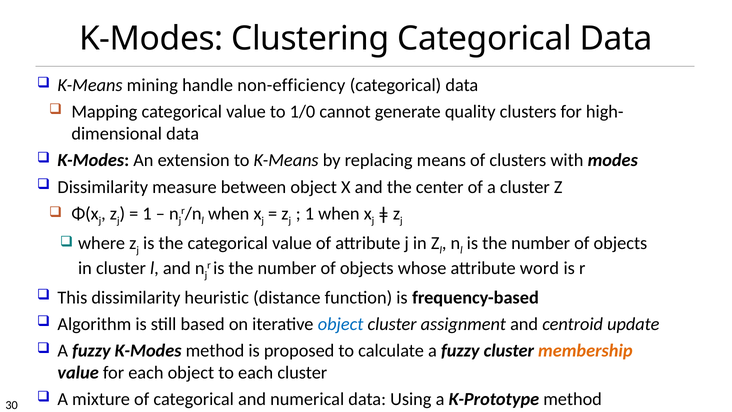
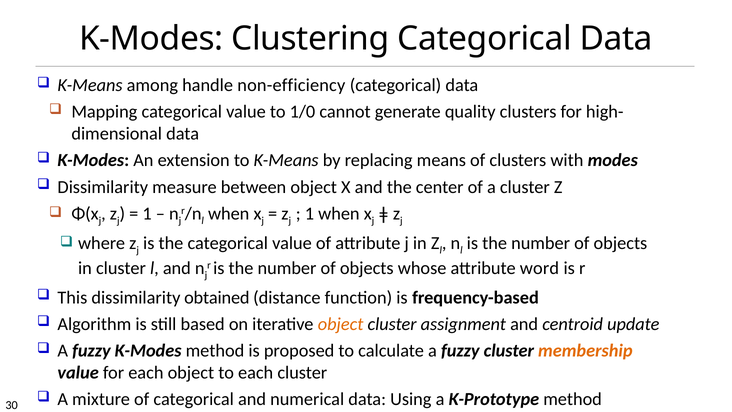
mining: mining -> among
heuristic: heuristic -> obtained
object at (341, 324) colour: blue -> orange
